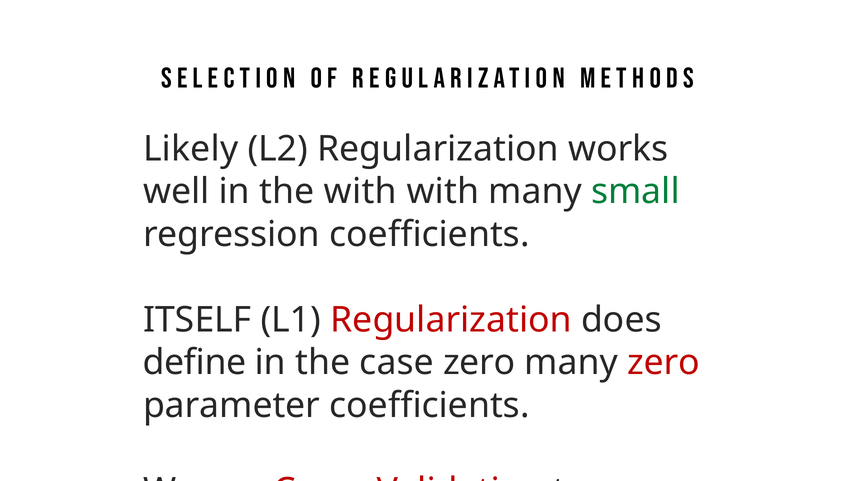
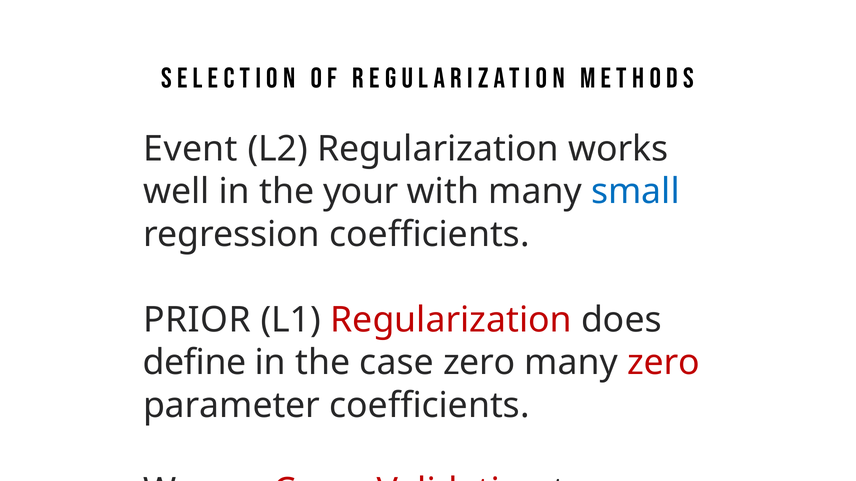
Likely: Likely -> Event
the with: with -> your
small colour: green -> blue
ITSELF: ITSELF -> PRIOR
